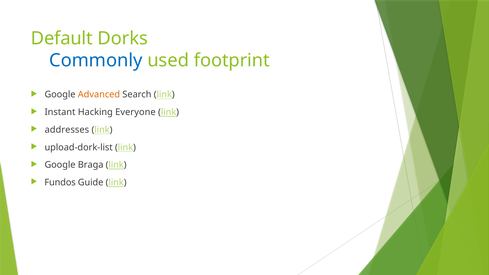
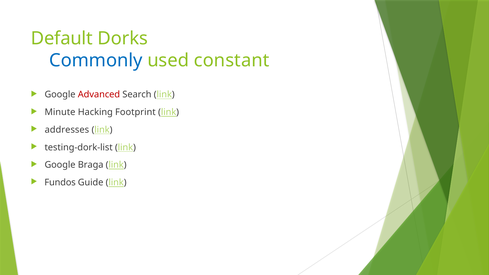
footprint: footprint -> constant
Advanced colour: orange -> red
Instant: Instant -> Minute
Everyone: Everyone -> Footprint
upload-dork-list: upload-dork-list -> testing-dork-list
